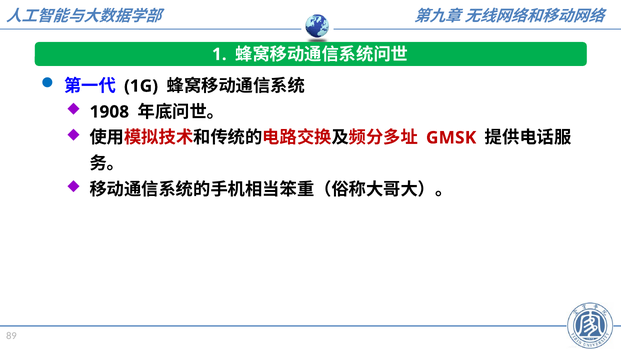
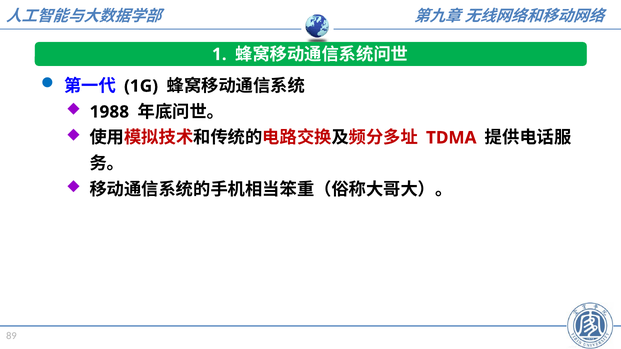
1908: 1908 -> 1988
GMSK: GMSK -> TDMA
